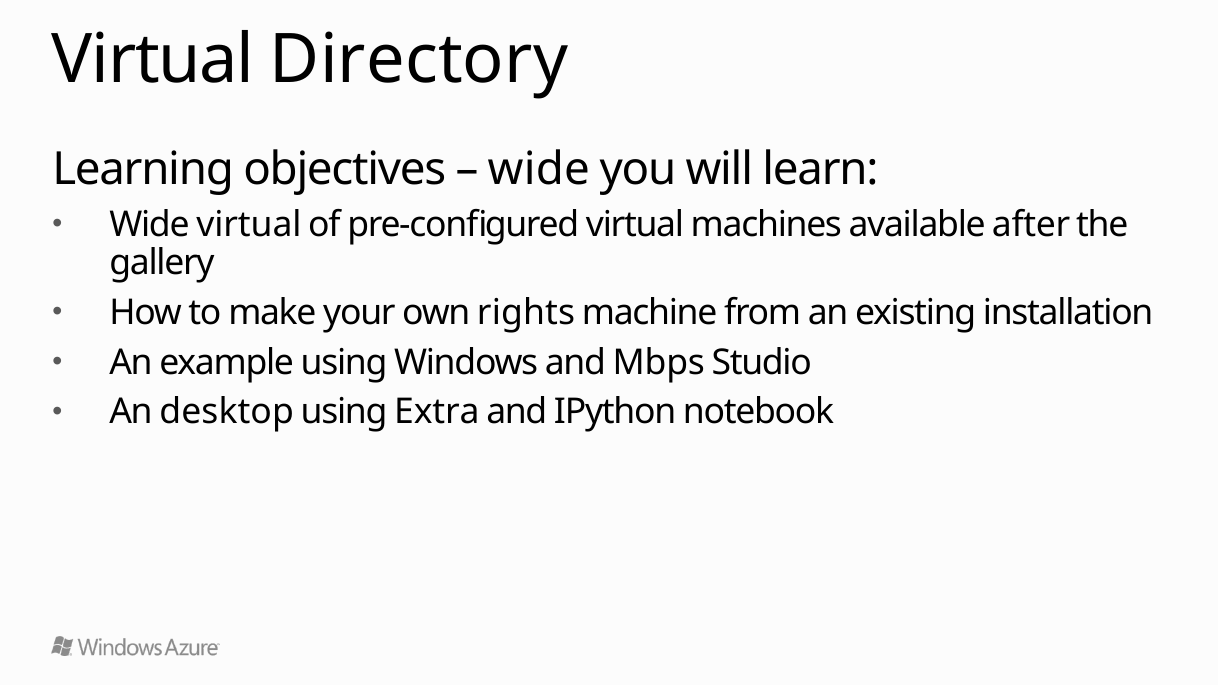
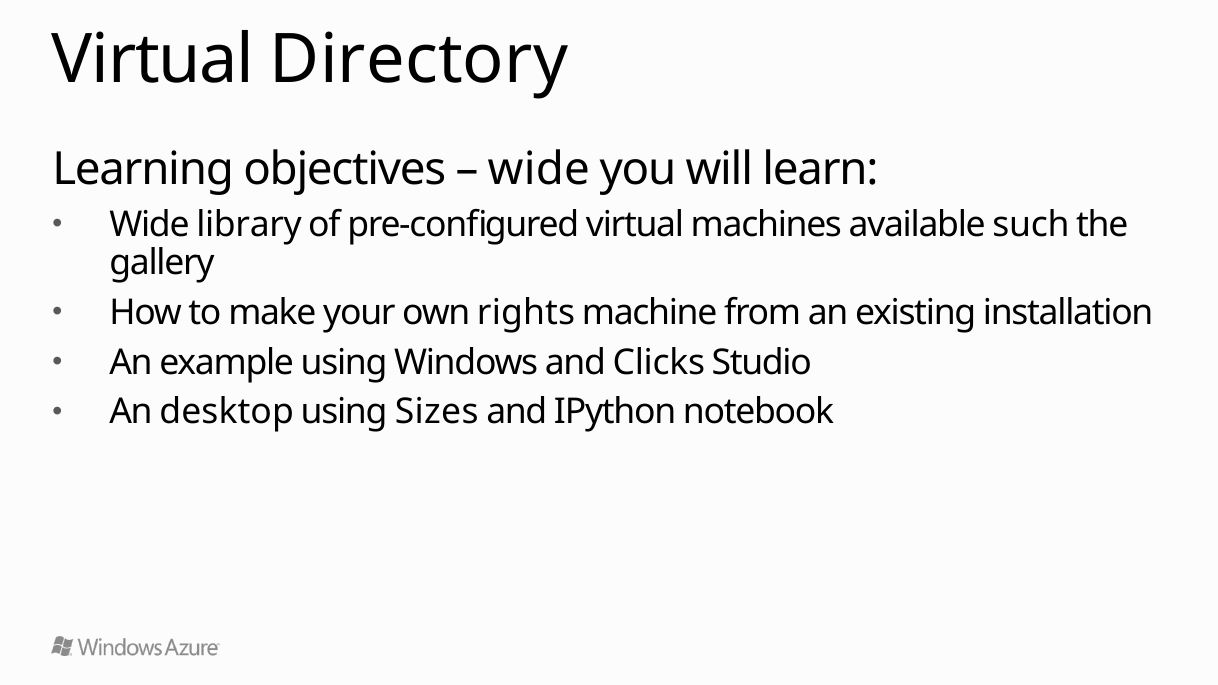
Wide virtual: virtual -> library
after: after -> such
Mbps: Mbps -> Clicks
Extra: Extra -> Sizes
